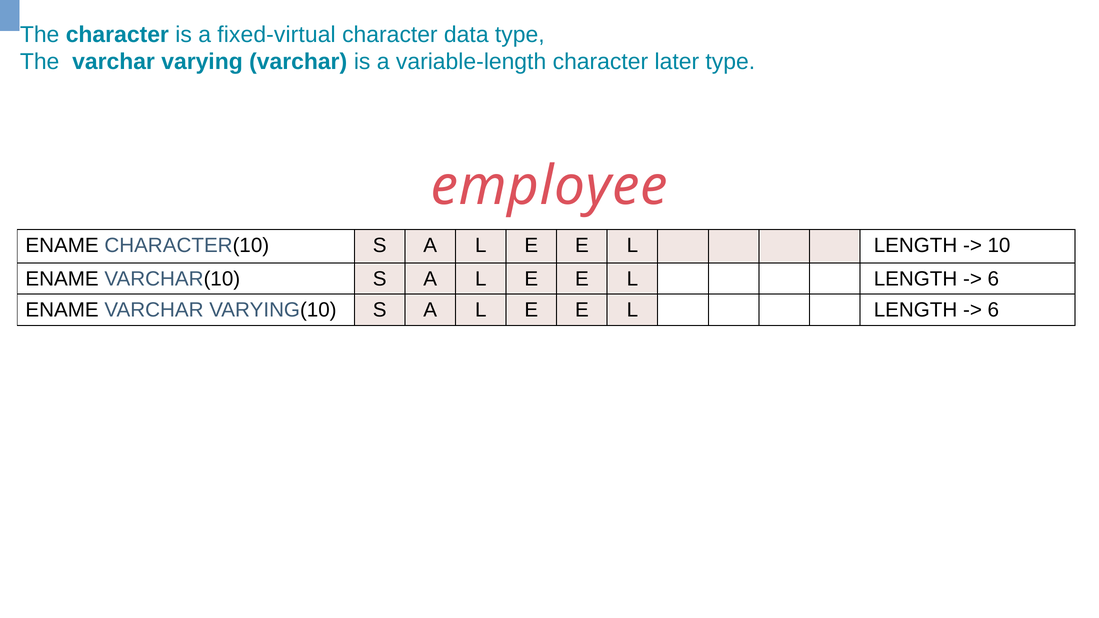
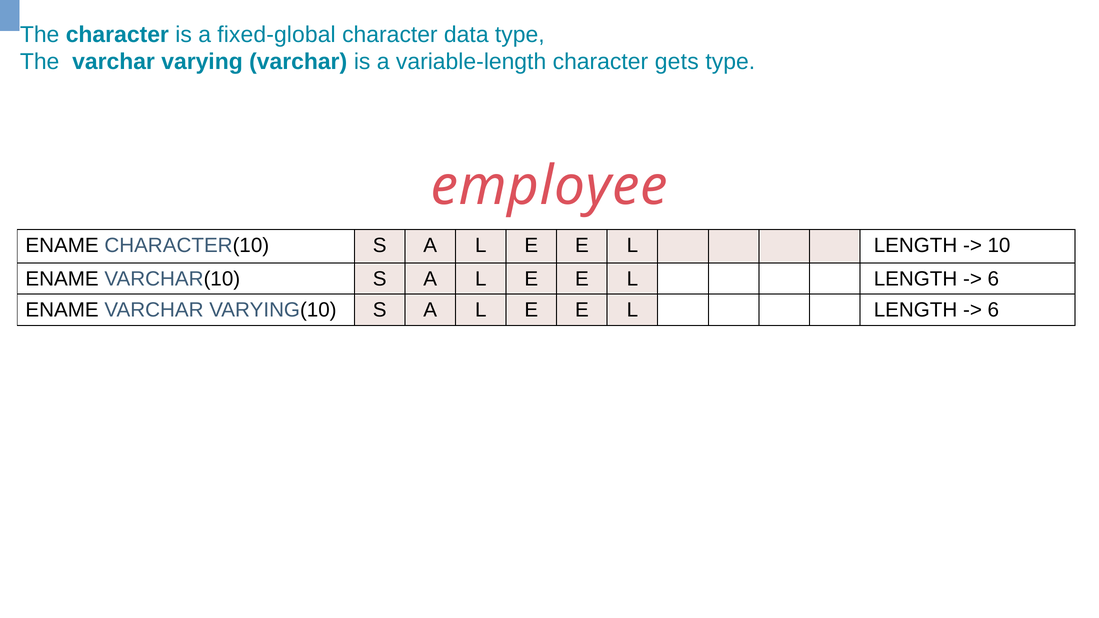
fixed-virtual: fixed-virtual -> fixed-global
later: later -> gets
